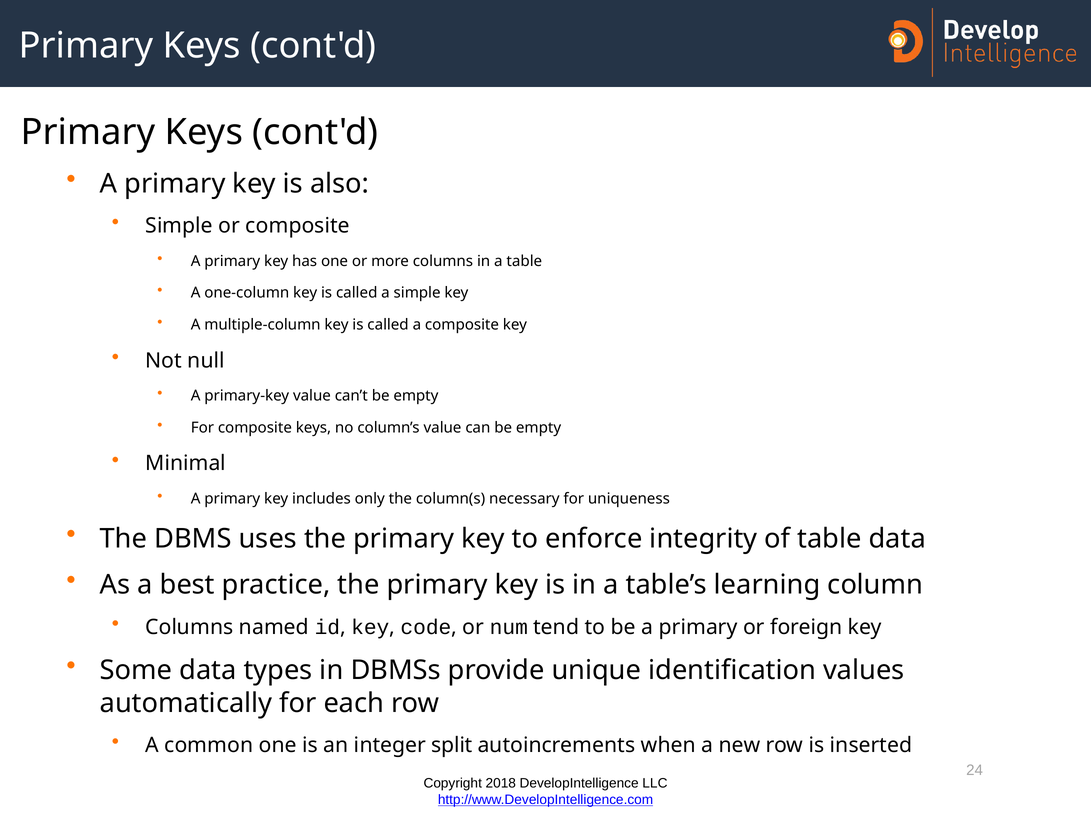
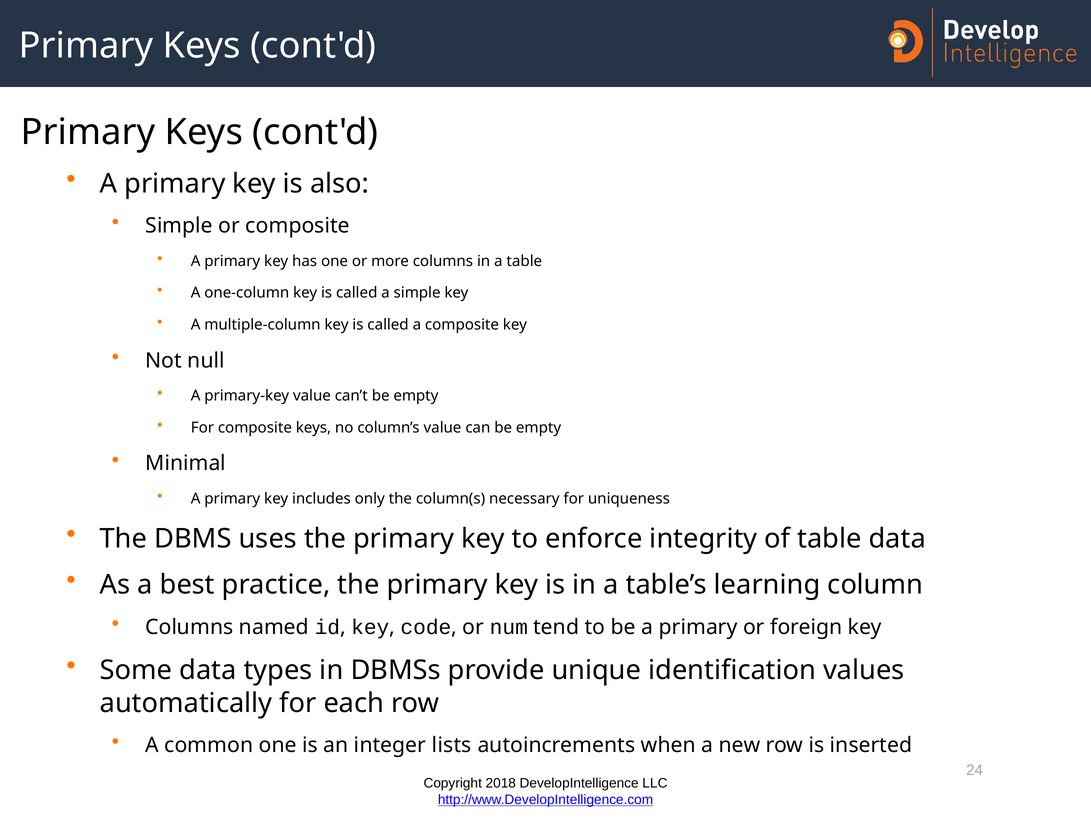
split: split -> lists
